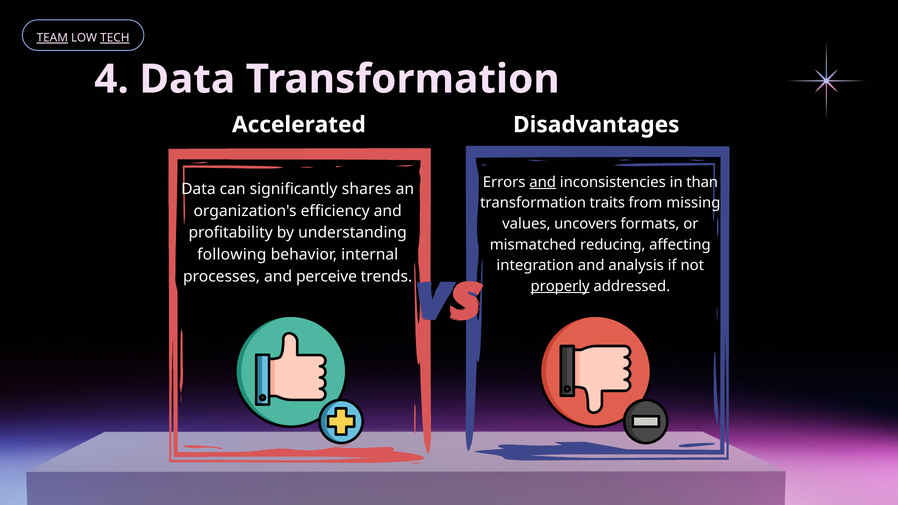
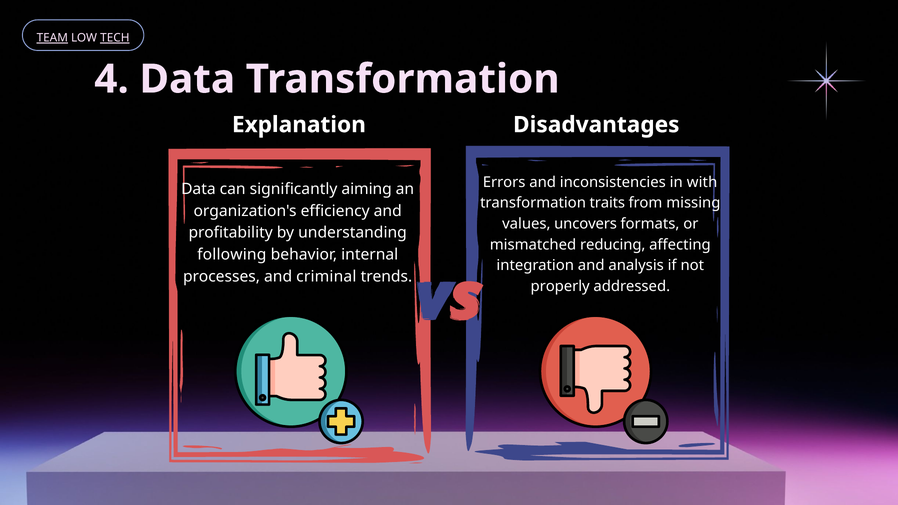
Accelerated: Accelerated -> Explanation
and at (543, 182) underline: present -> none
than: than -> with
shares: shares -> aiming
perceive: perceive -> criminal
properly underline: present -> none
